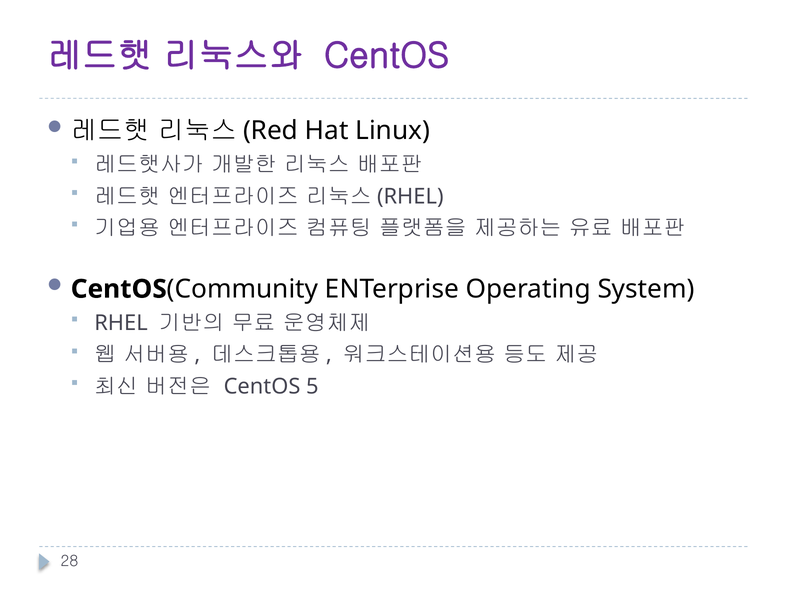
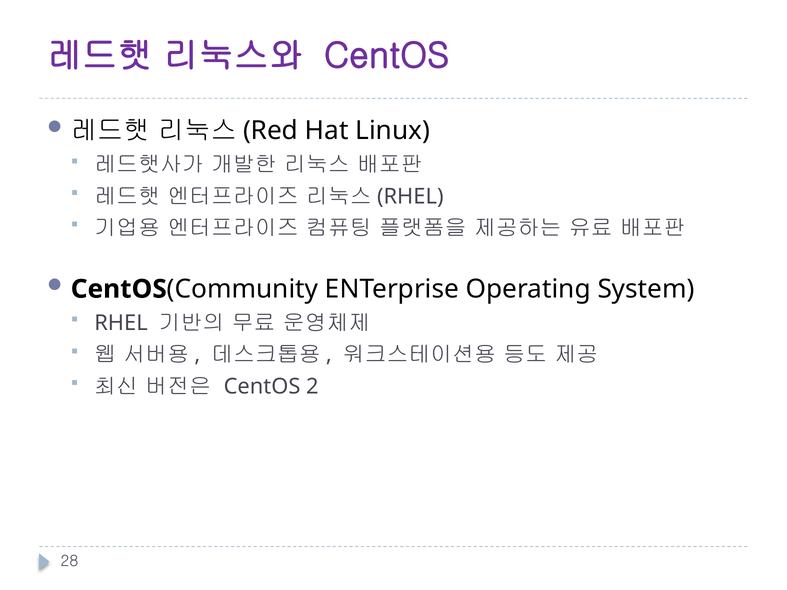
5: 5 -> 2
